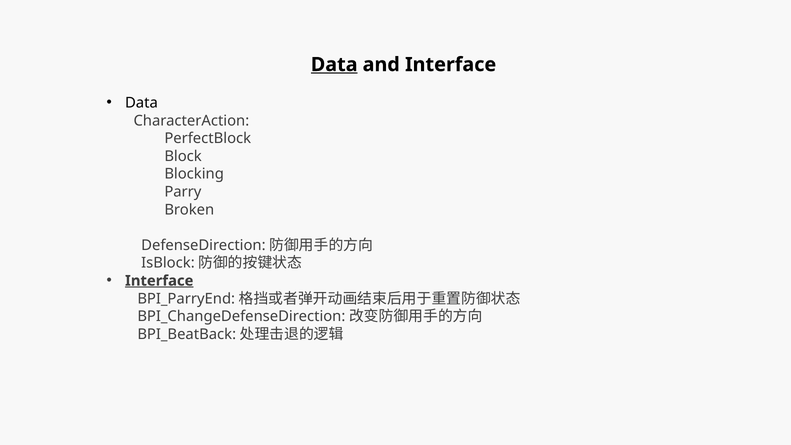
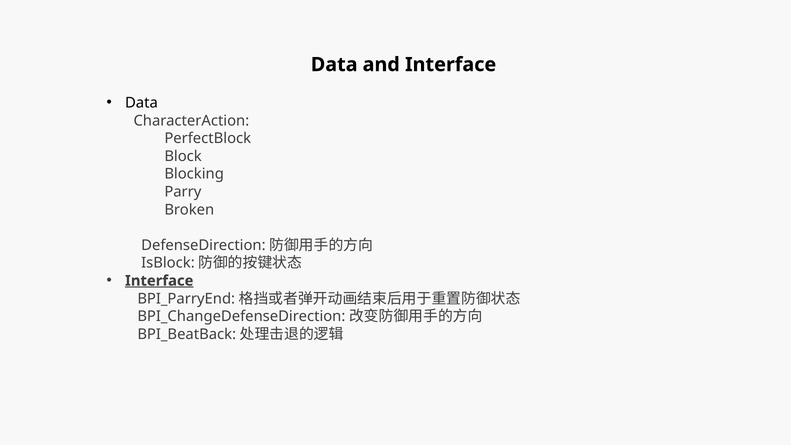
Data at (334, 65) underline: present -> none
